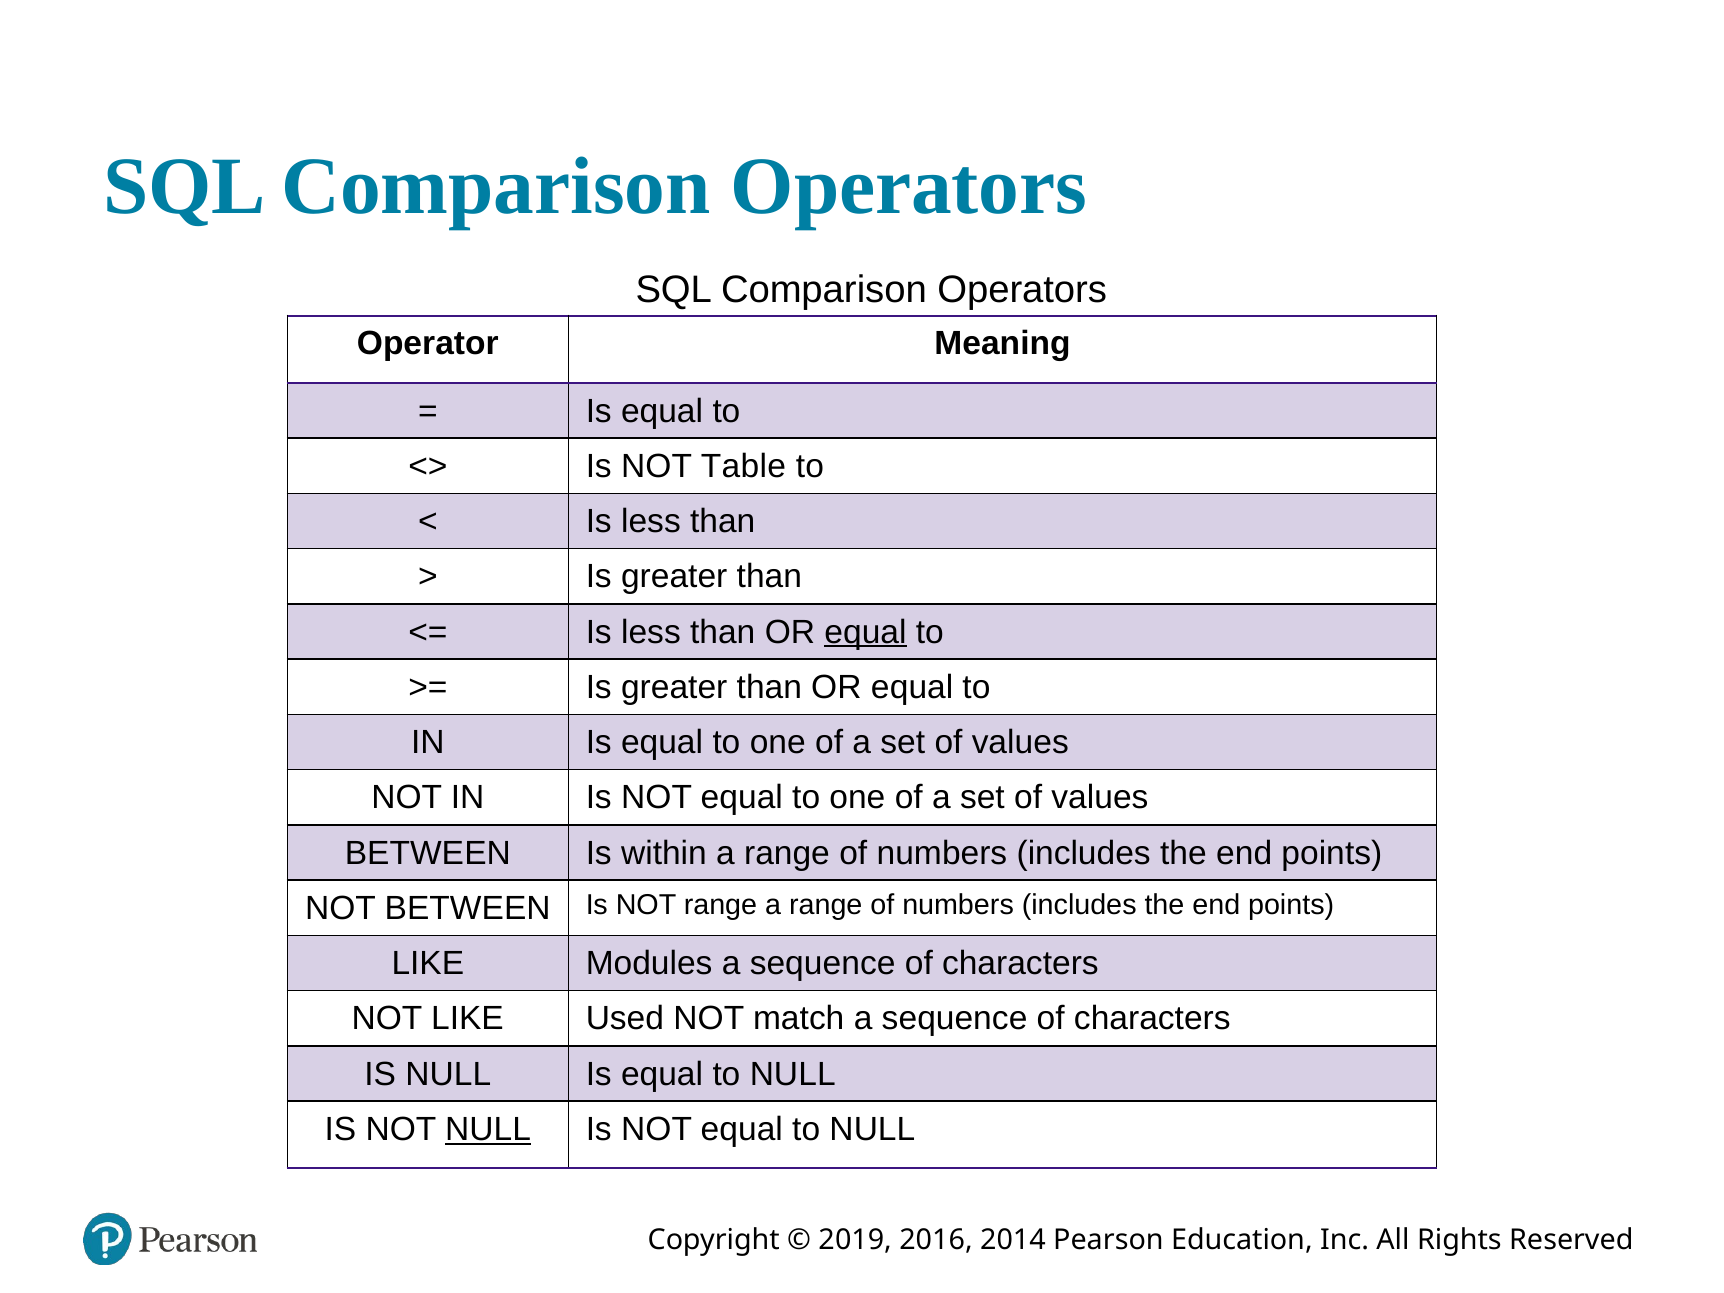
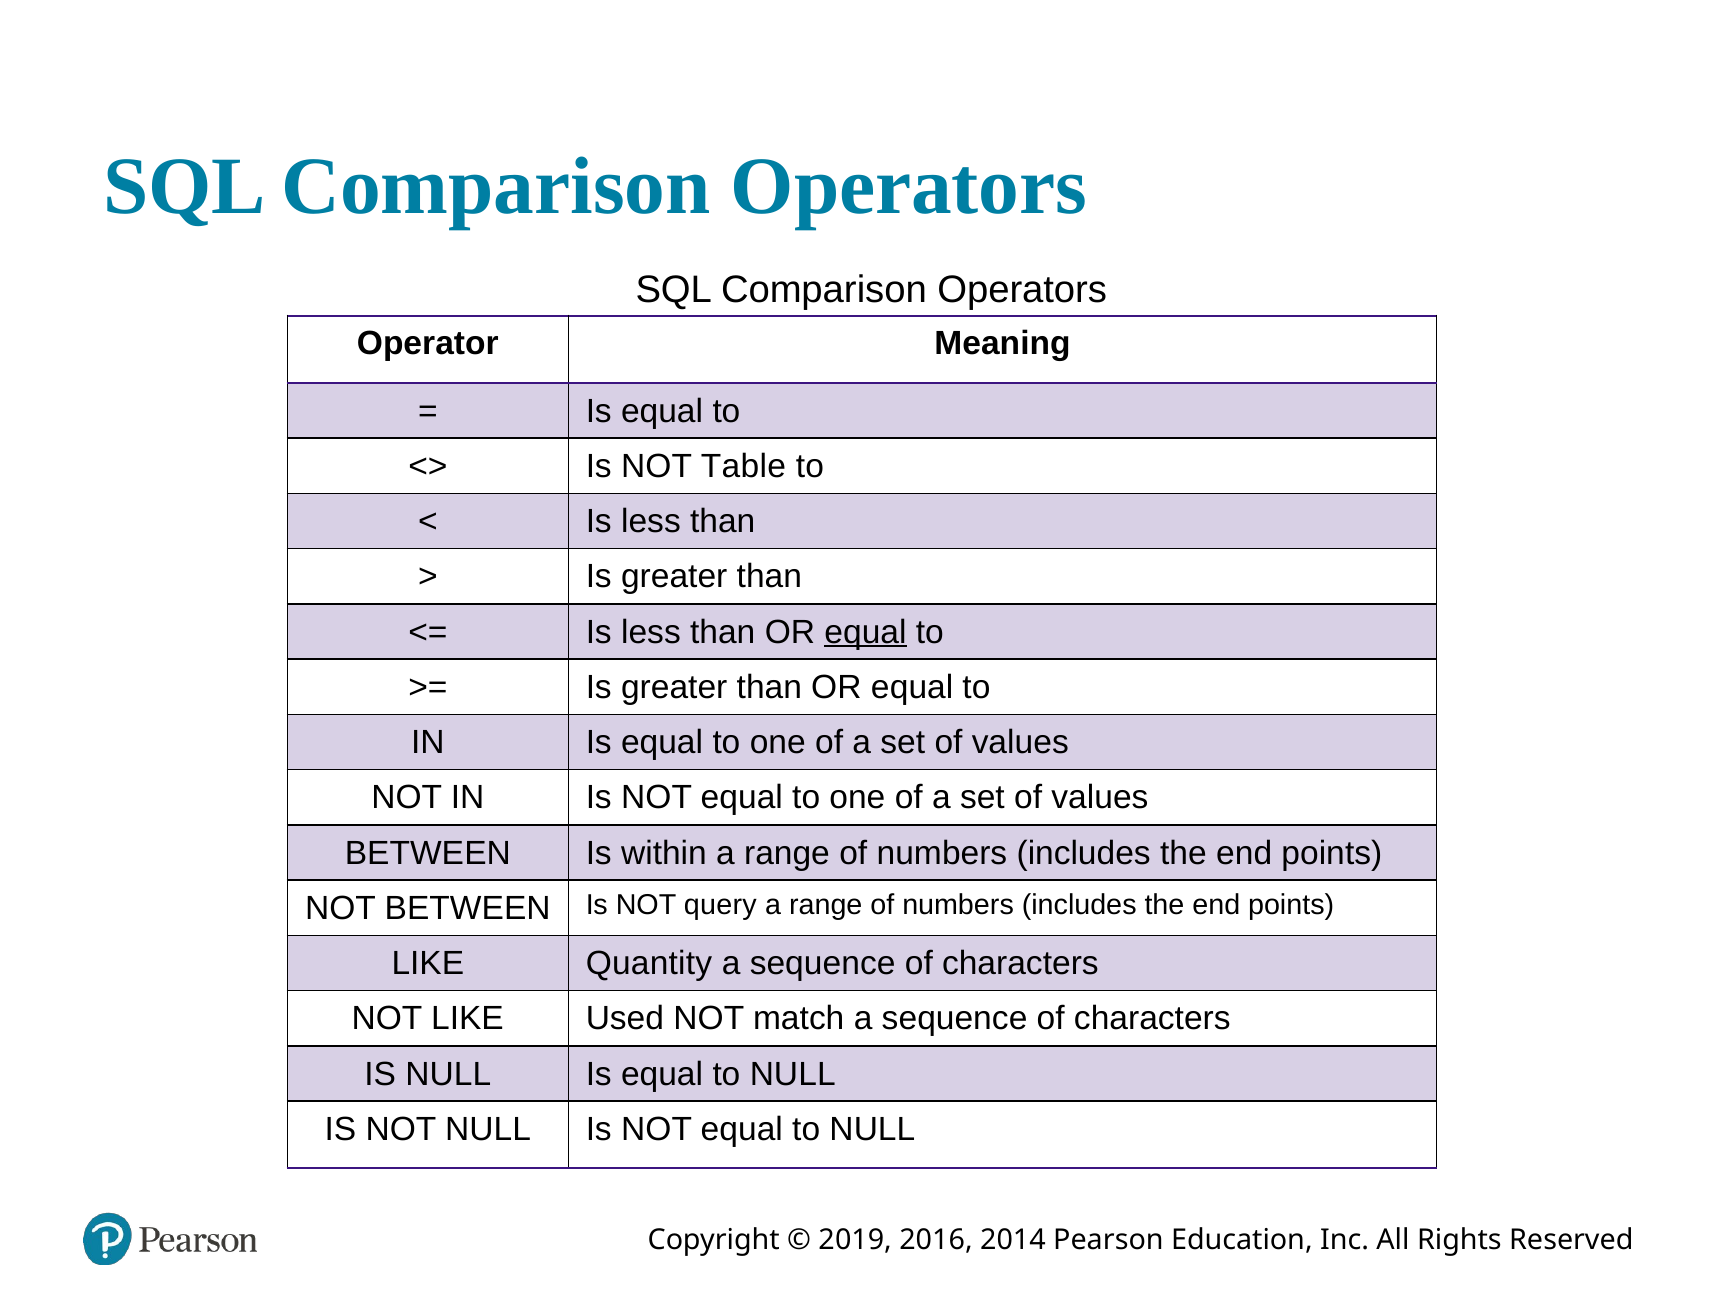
NOT range: range -> query
Modules: Modules -> Quantity
NULL at (488, 1129) underline: present -> none
